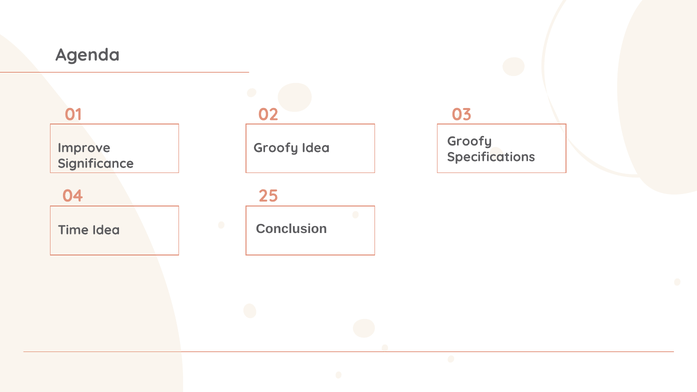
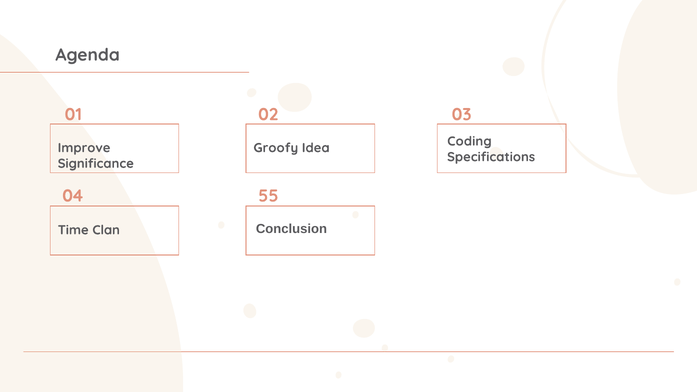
Groofy at (469, 141): Groofy -> Coding
25: 25 -> 55
Time Idea: Idea -> Clan
